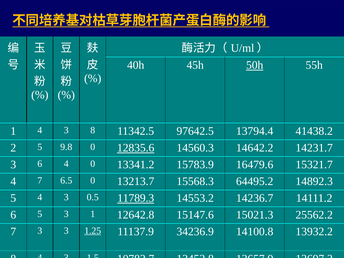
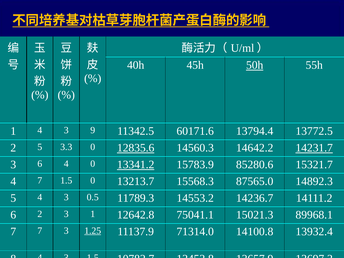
3 8: 8 -> 9
97642.5: 97642.5 -> 60171.6
41438.2: 41438.2 -> 13772.5
9.8: 9.8 -> 3.3
14231.7 underline: none -> present
13341.2 underline: none -> present
16479.6: 16479.6 -> 85280.6
7 6.5: 6.5 -> 1.5
64495.2: 64495.2 -> 87565.0
11789.3 underline: present -> none
6 5: 5 -> 2
15147.6: 15147.6 -> 75041.1
25562.2: 25562.2 -> 89968.1
7 3: 3 -> 7
34236.9: 34236.9 -> 71314.0
13932.2: 13932.2 -> 13932.4
